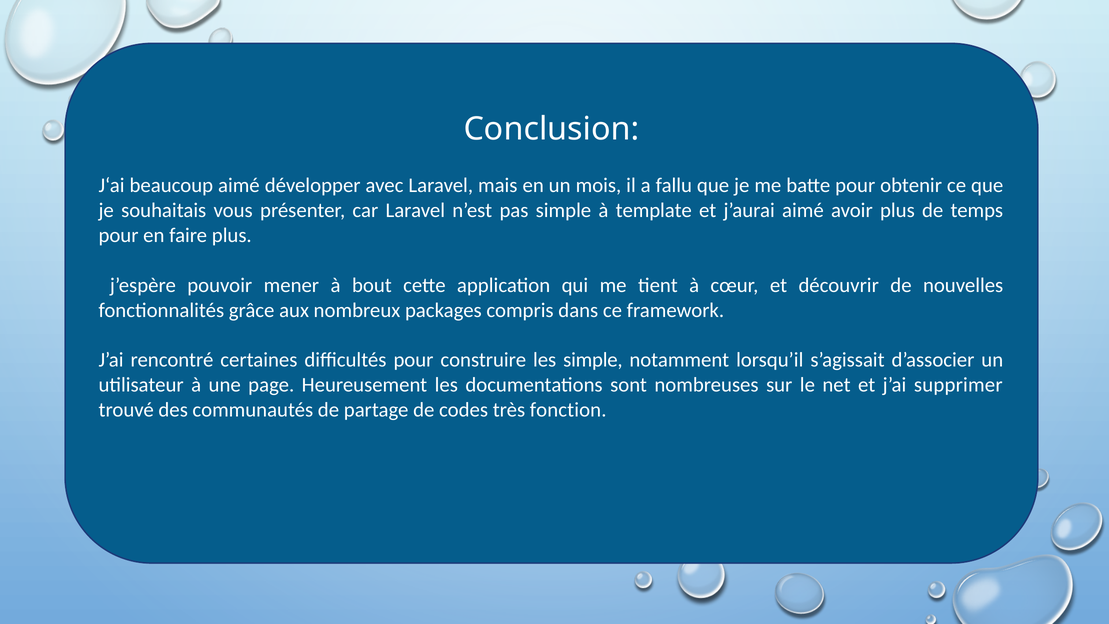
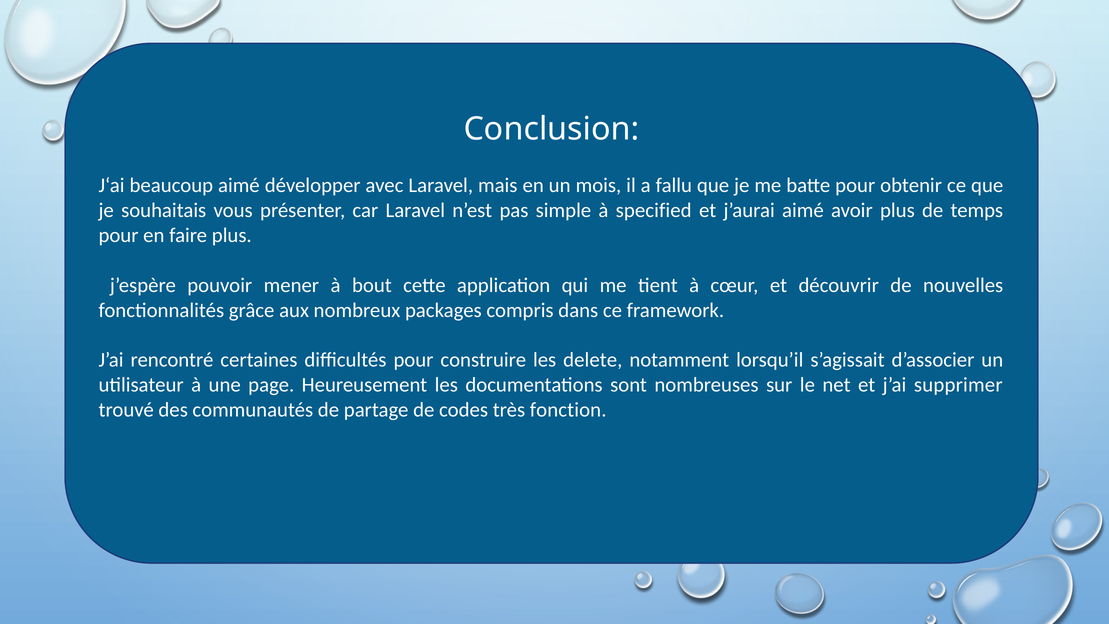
template: template -> specified
les simple: simple -> delete
